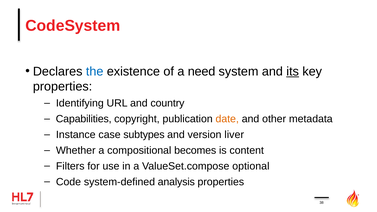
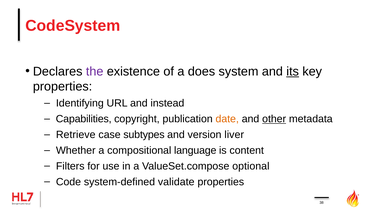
the colour: blue -> purple
need: need -> does
country: country -> instead
other underline: none -> present
Instance: Instance -> Retrieve
becomes: becomes -> language
analysis: analysis -> validate
